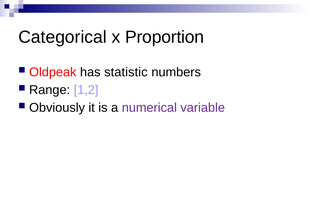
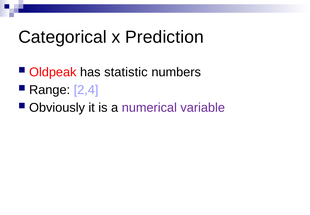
Proportion: Proportion -> Prediction
1,2: 1,2 -> 2,4
